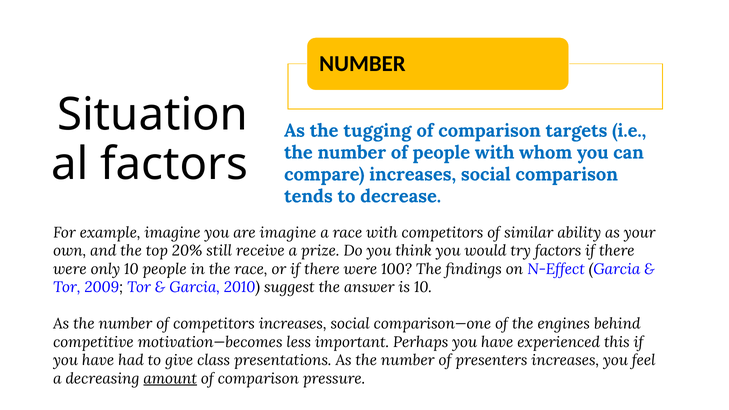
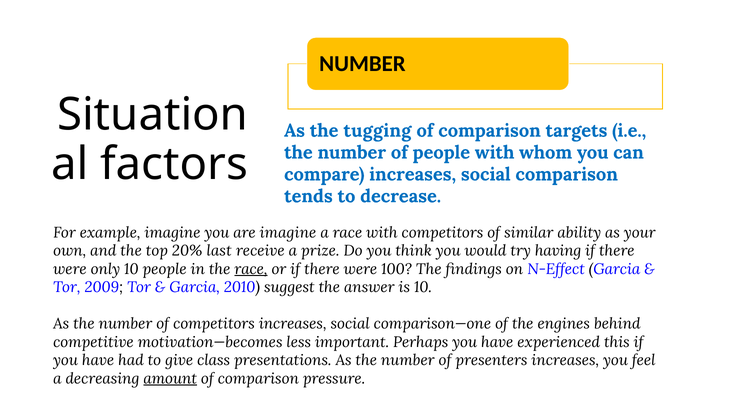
still: still -> last
try factors: factors -> having
race at (251, 269) underline: none -> present
